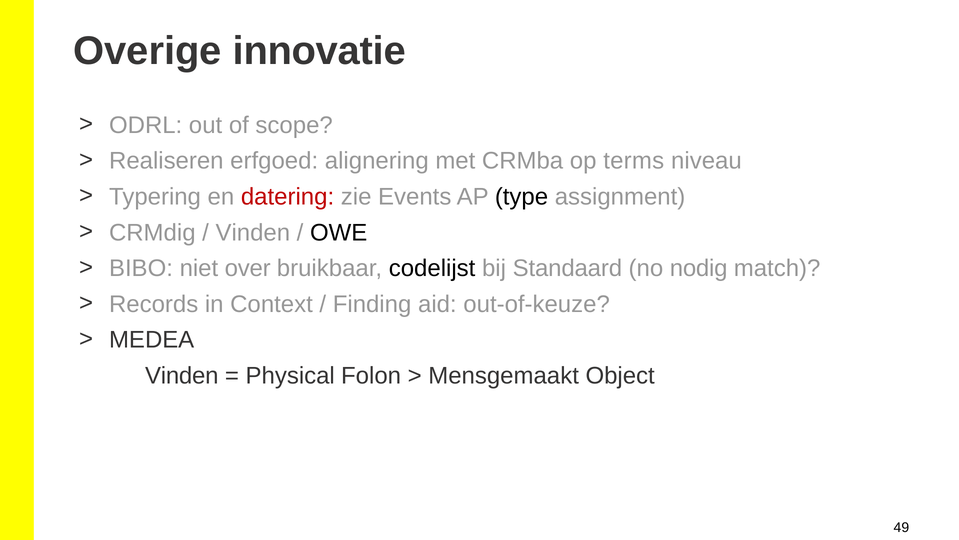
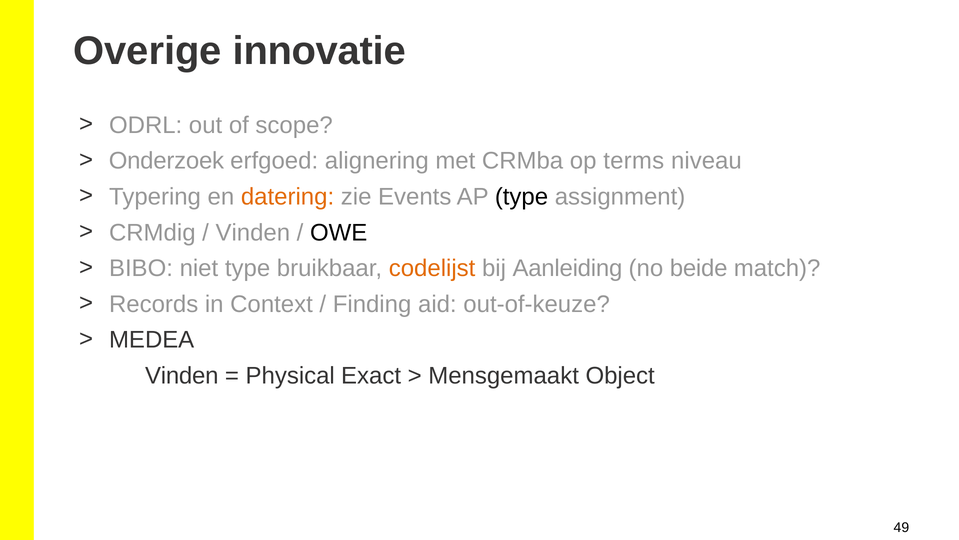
Realiseren: Realiseren -> Onderzoek
datering colour: red -> orange
niet over: over -> type
codelijst colour: black -> orange
Standaard: Standaard -> Aanleiding
nodig: nodig -> beide
Folon: Folon -> Exact
